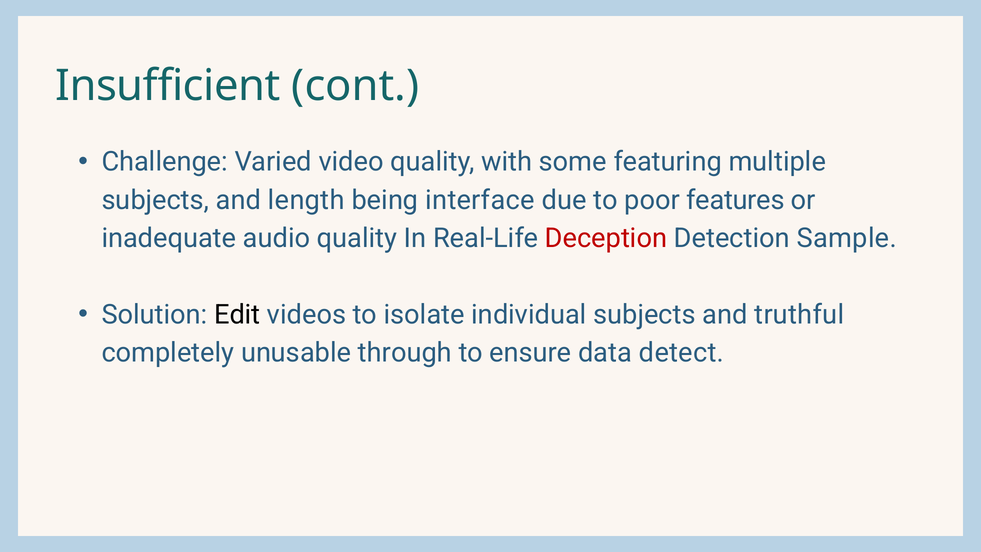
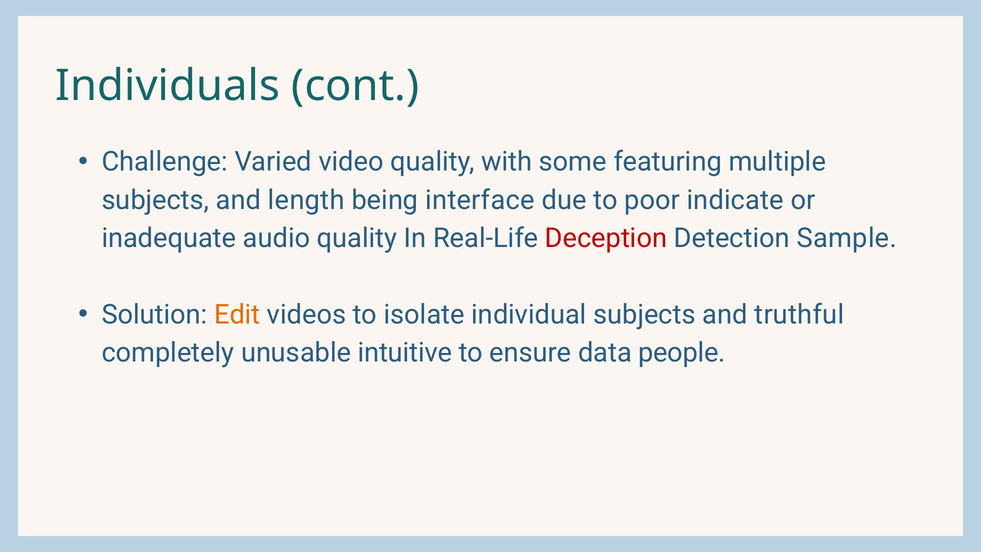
Insufficient: Insufficient -> Individuals
features: features -> indicate
Edit colour: black -> orange
through: through -> intuitive
detect: detect -> people
